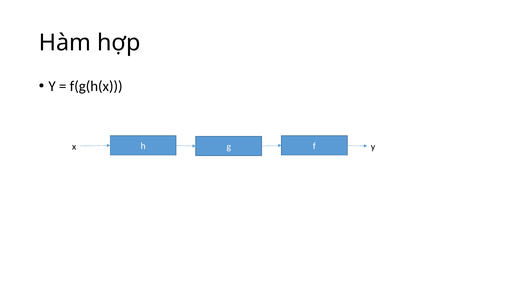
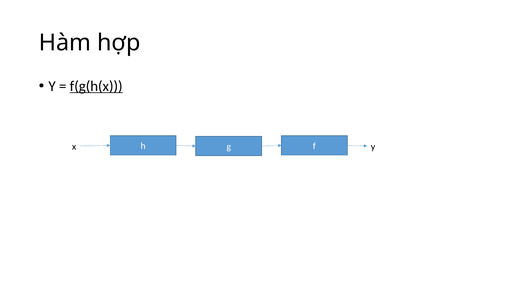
f(g(h(x underline: none -> present
